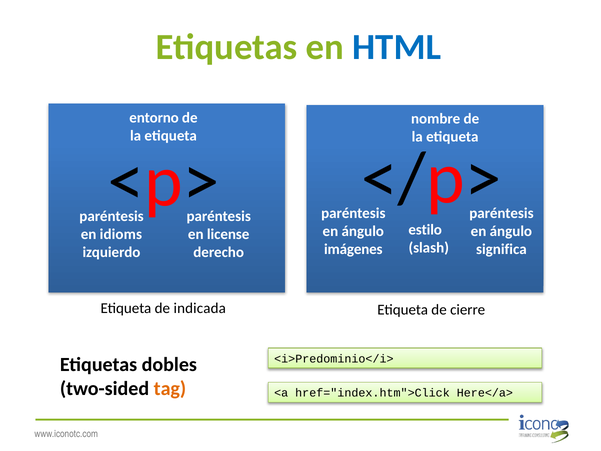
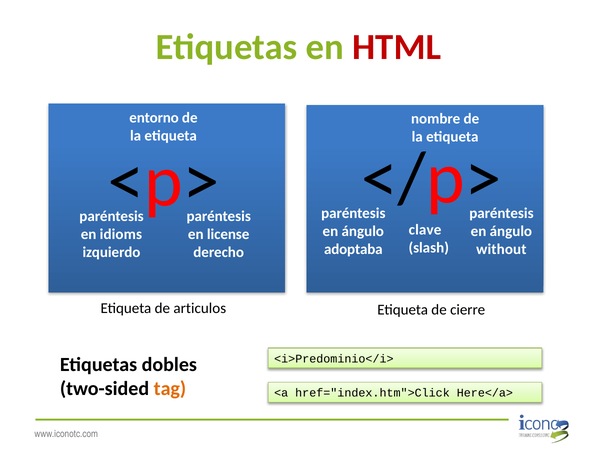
HTML colour: blue -> red
estilo: estilo -> clave
imágenes: imágenes -> adoptaba
significa: significa -> without
indicada: indicada -> articulos
